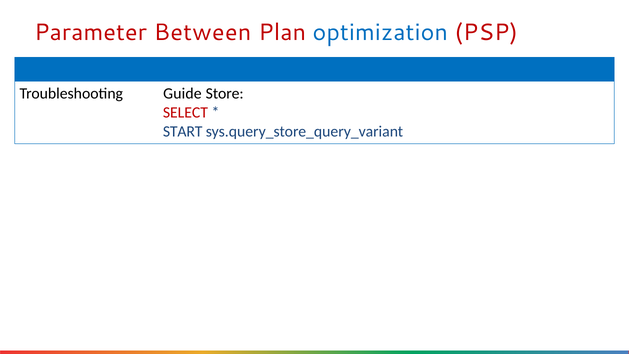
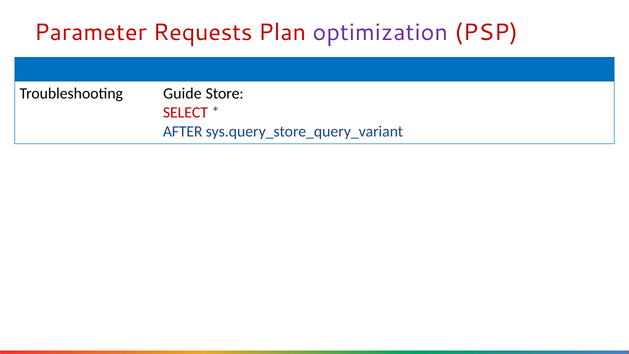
Between: Between -> Requests
optimization colour: blue -> purple
START: START -> AFTER
